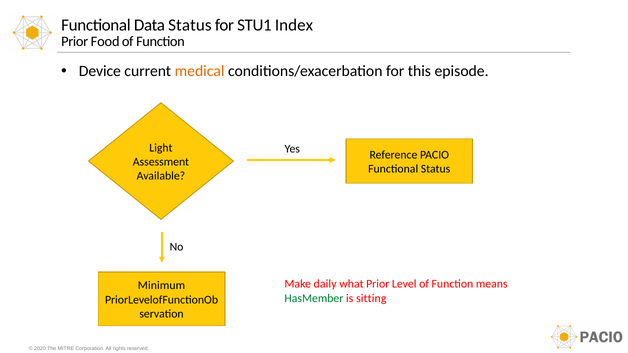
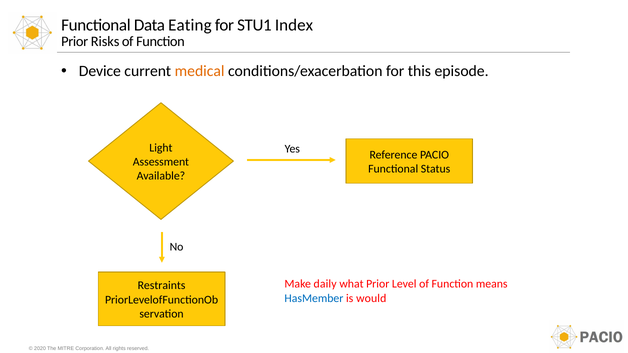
Data Status: Status -> Eating
Food: Food -> Risks
Minimum: Minimum -> Restraints
HasMember colour: green -> blue
sitting: sitting -> would
